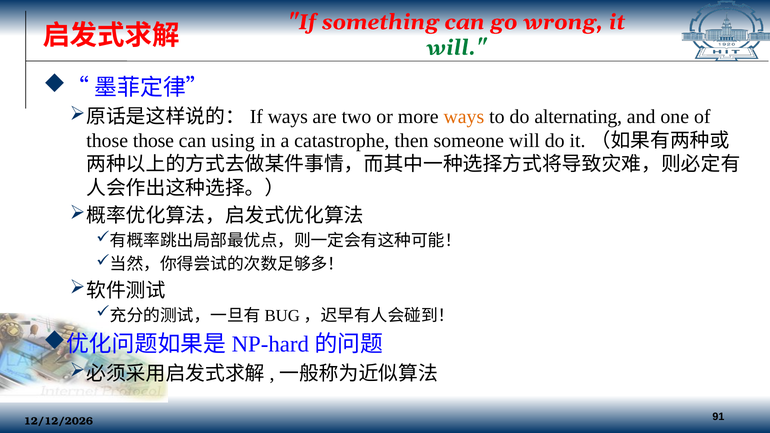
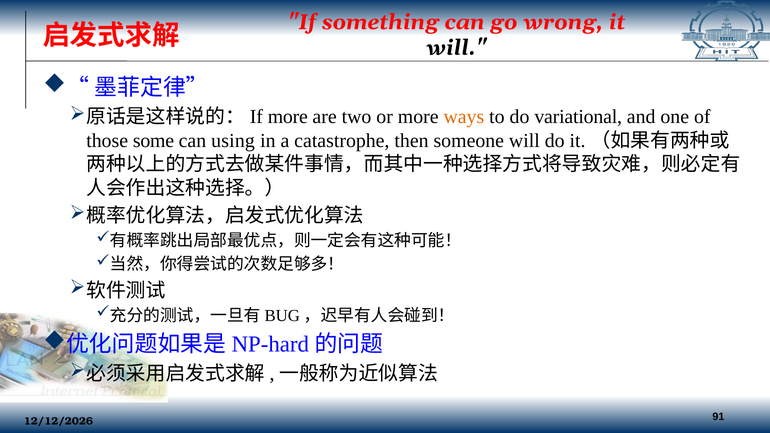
will at (456, 48) colour: green -> black
ways at (288, 117): ways -> more
alternating: alternating -> variational
those those: those -> some
